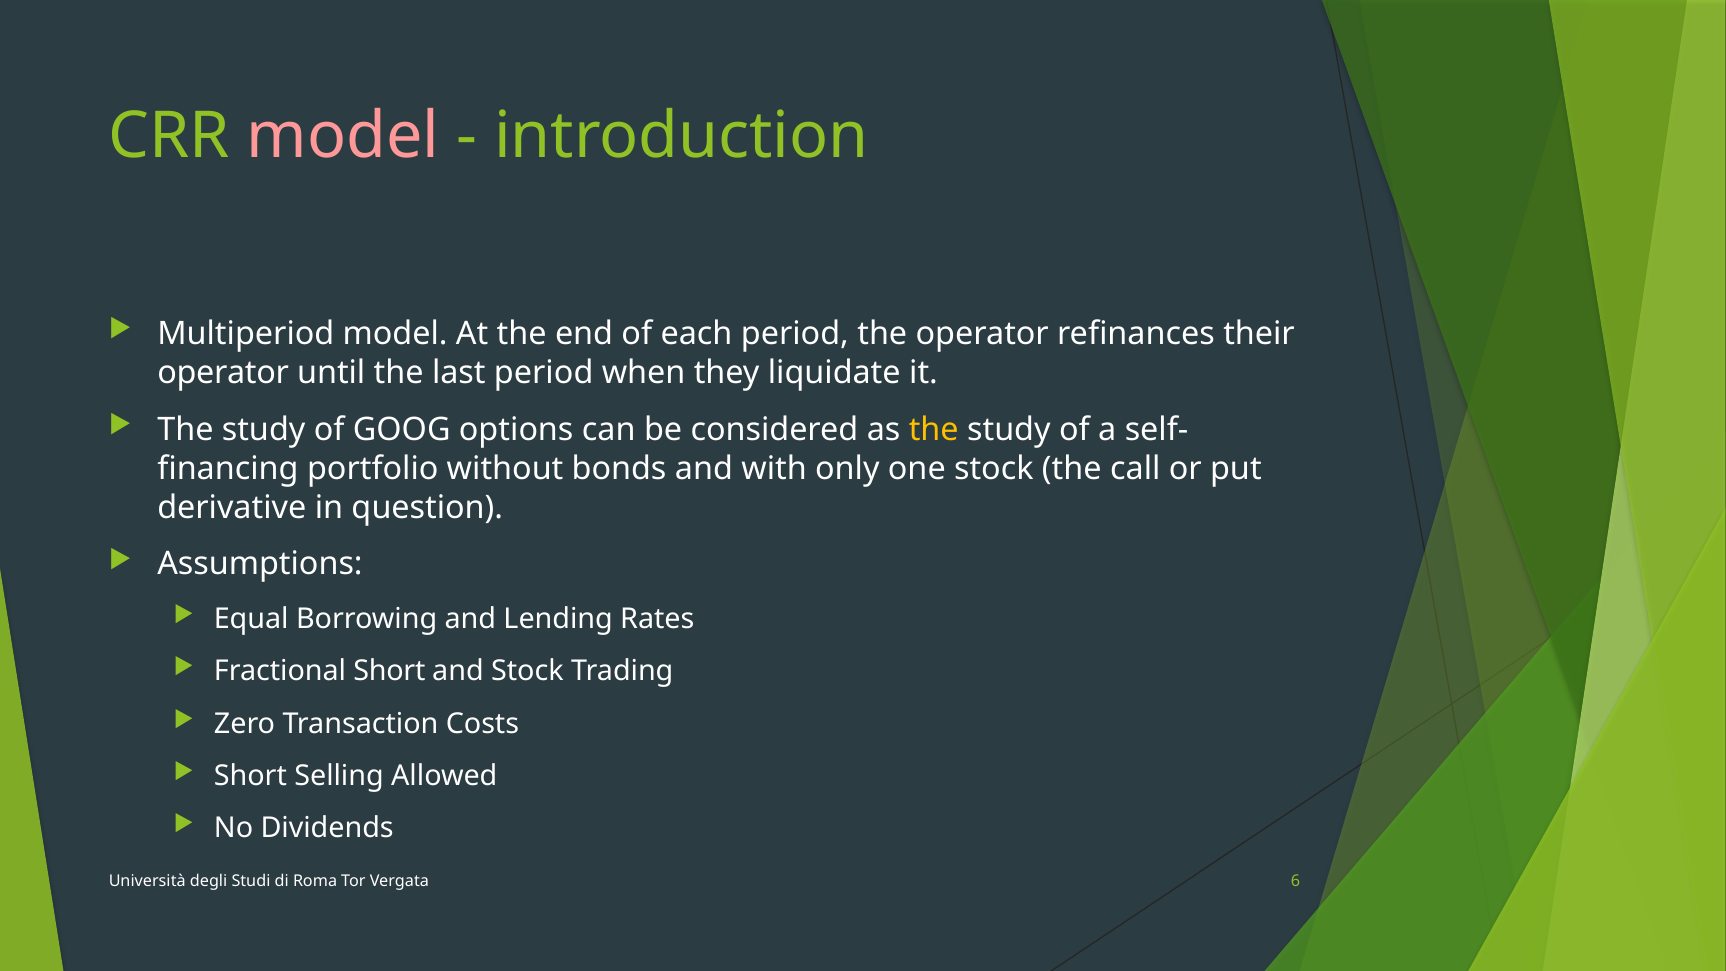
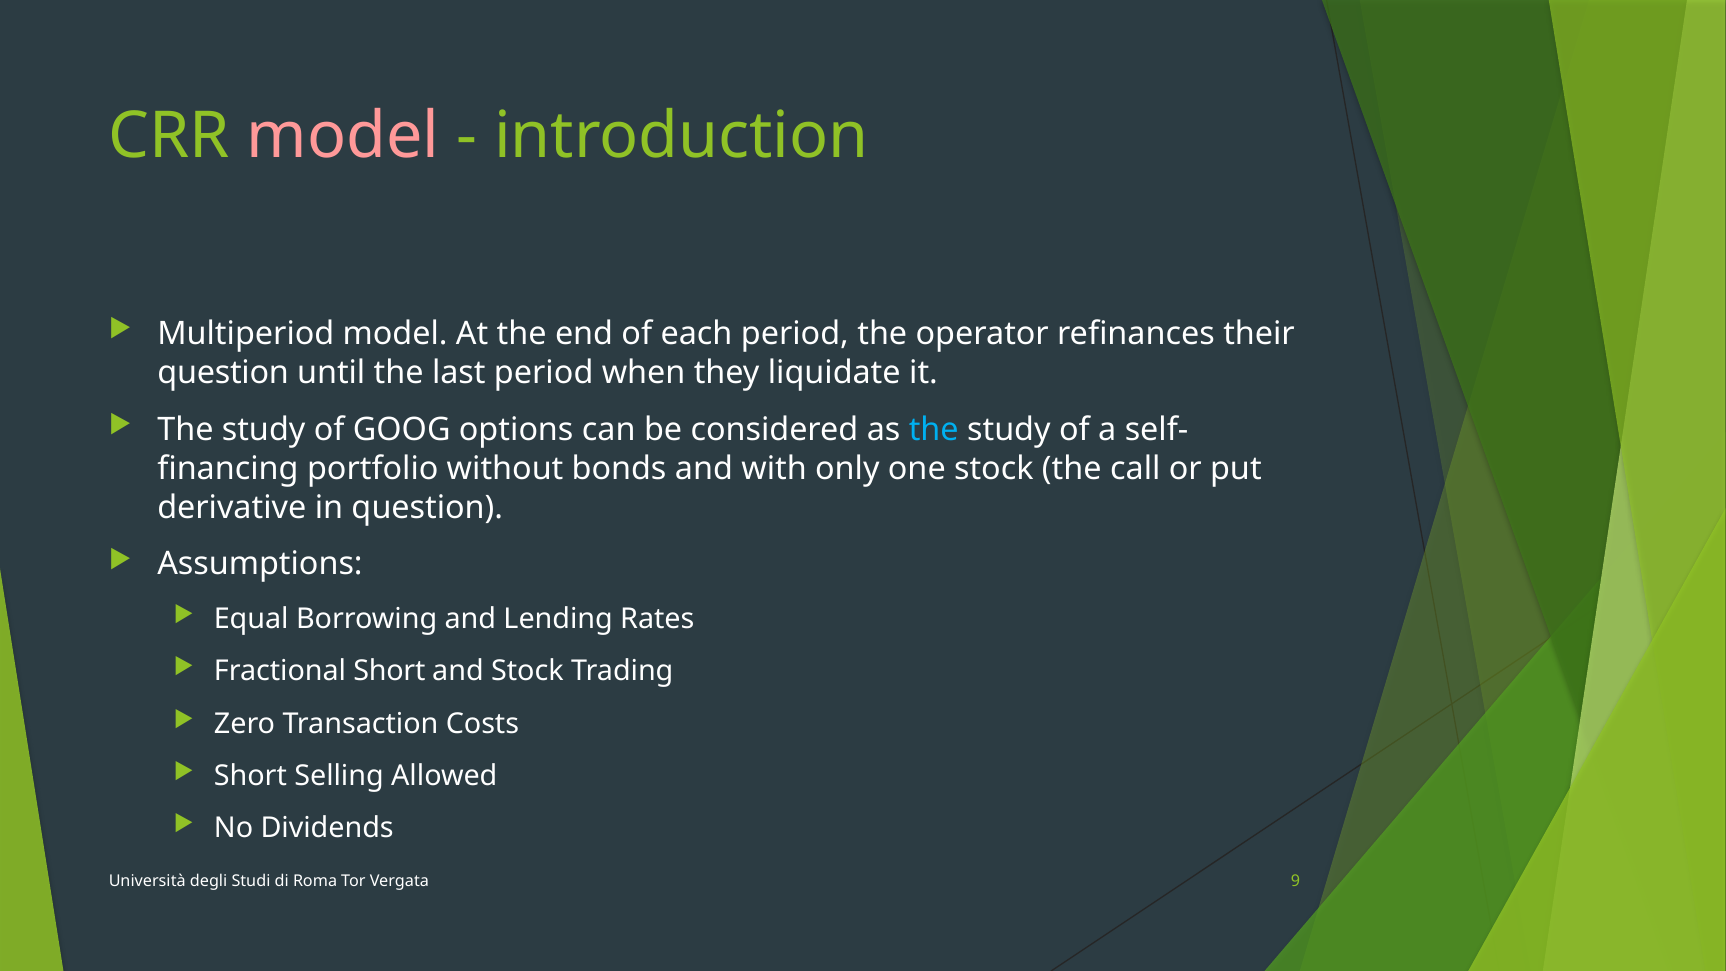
operator at (223, 373): operator -> question
the at (934, 430) colour: yellow -> light blue
6: 6 -> 9
